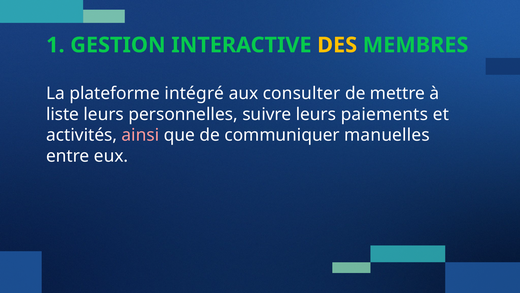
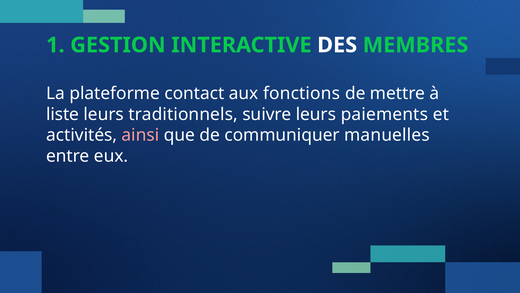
DES colour: yellow -> white
intégré: intégré -> contact
consulter: consulter -> fonctions
personnelles: personnelles -> traditionnels
